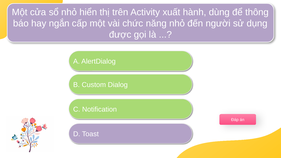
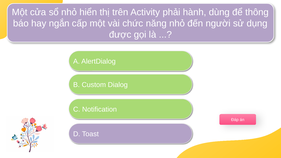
xuất: xuất -> phải
